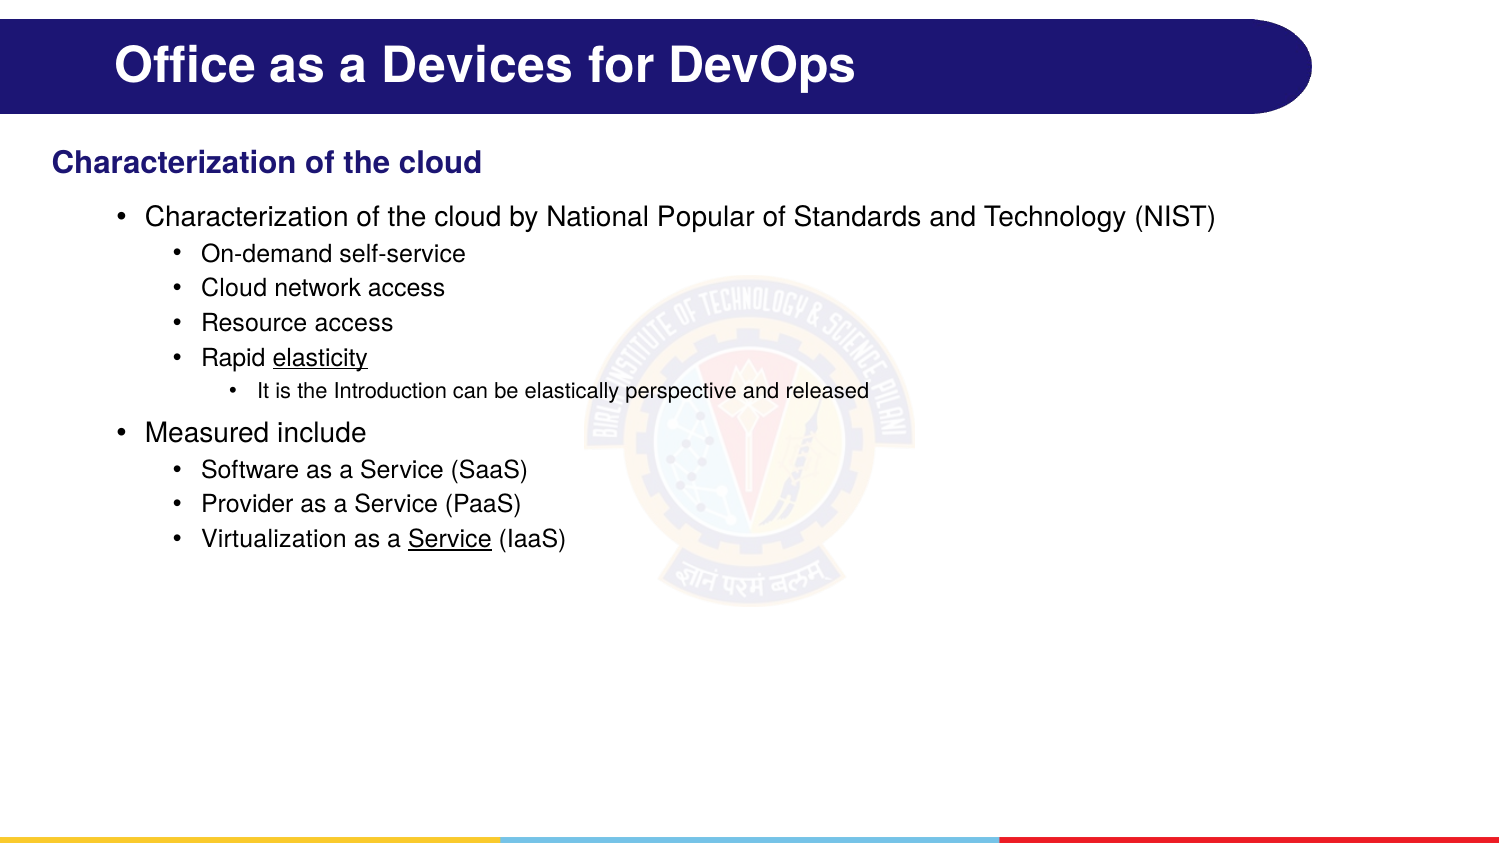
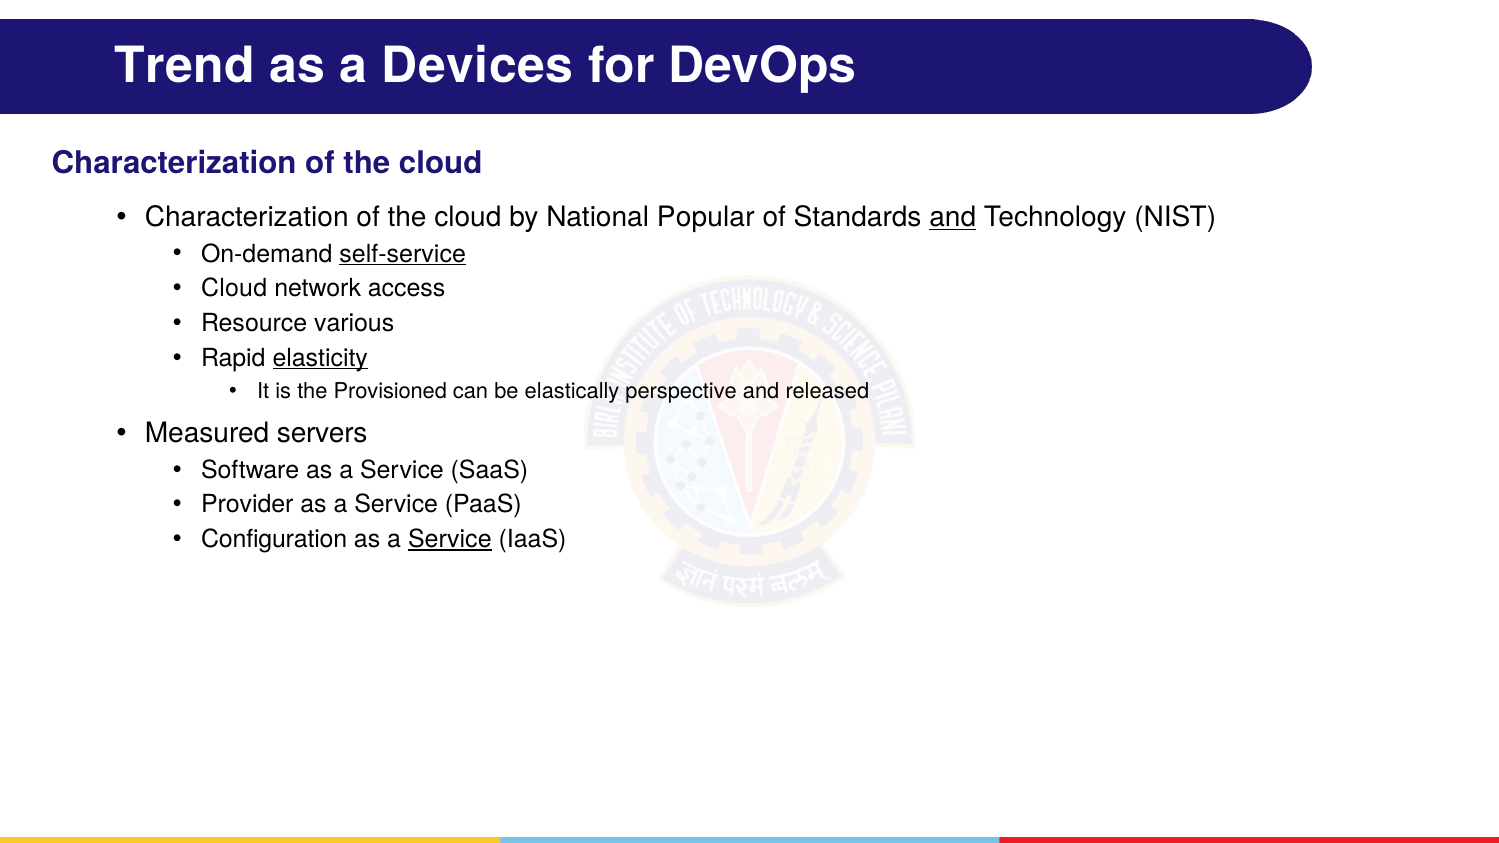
Office: Office -> Trend
and at (953, 217) underline: none -> present
self-service underline: none -> present
Resource access: access -> various
Introduction: Introduction -> Provisioned
include: include -> servers
Virtualization: Virtualization -> Configuration
